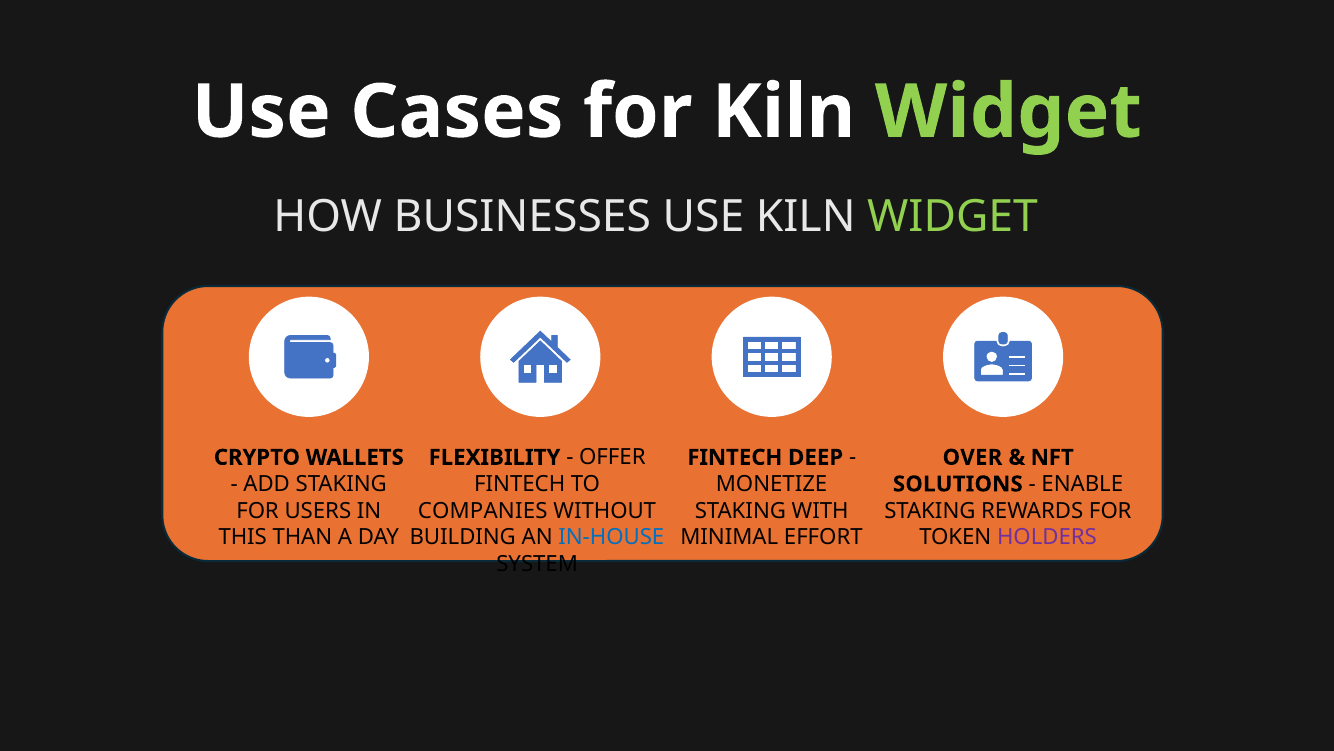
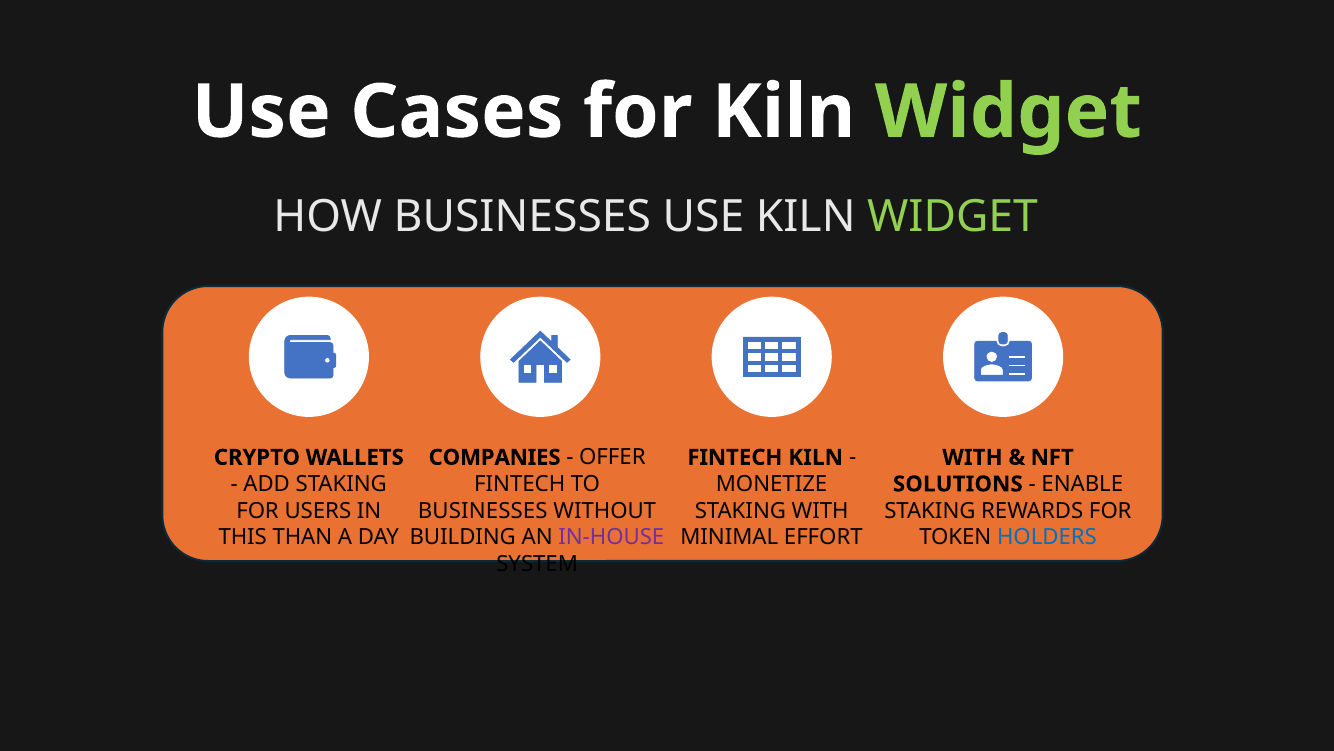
FLEXIBILITY: FLEXIBILITY -> COMPANIES
FINTECH DEEP: DEEP -> KILN
OVER at (972, 457): OVER -> WITH
COMPANIES at (483, 510): COMPANIES -> BUSINESSES
IN-HOUSE colour: blue -> purple
HOLDERS colour: purple -> blue
